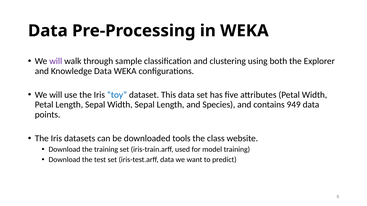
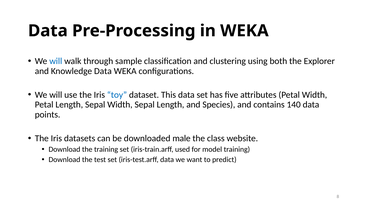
will at (56, 61) colour: purple -> blue
949: 949 -> 140
tools: tools -> male
